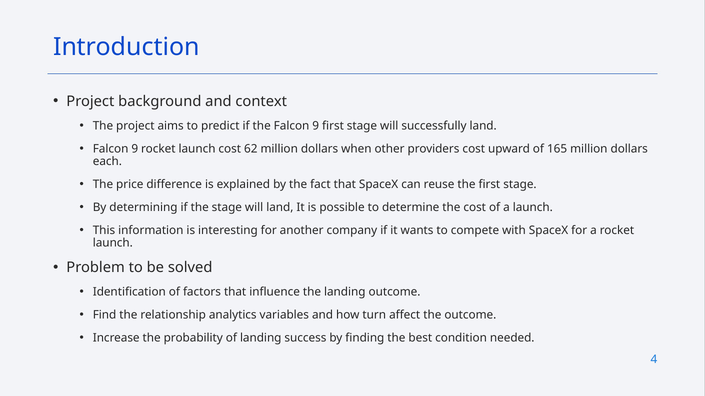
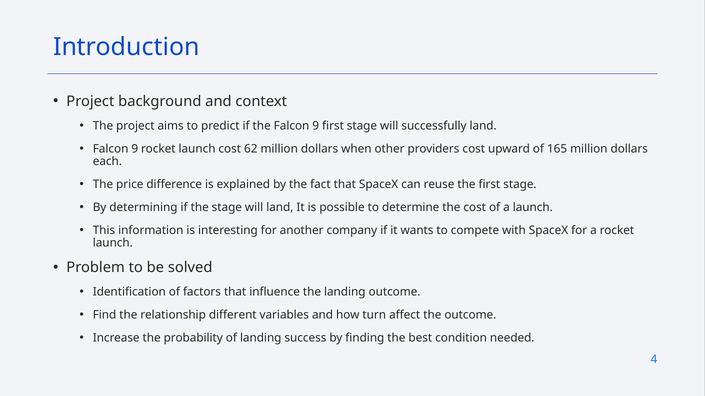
analytics: analytics -> different
